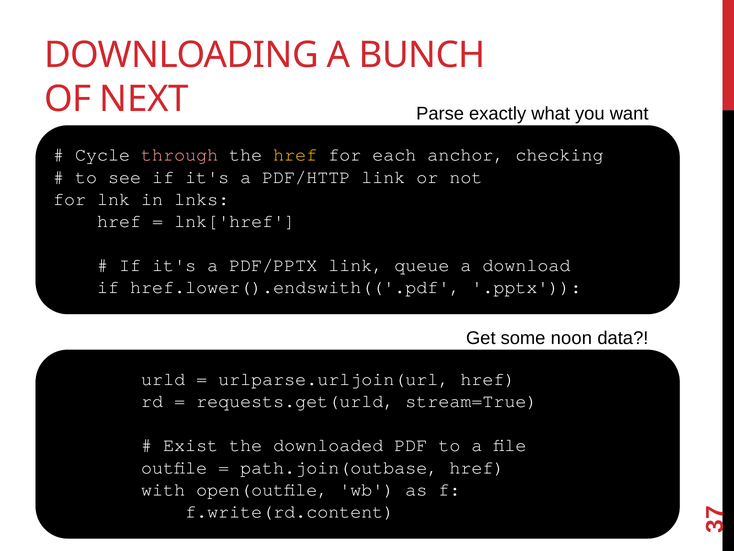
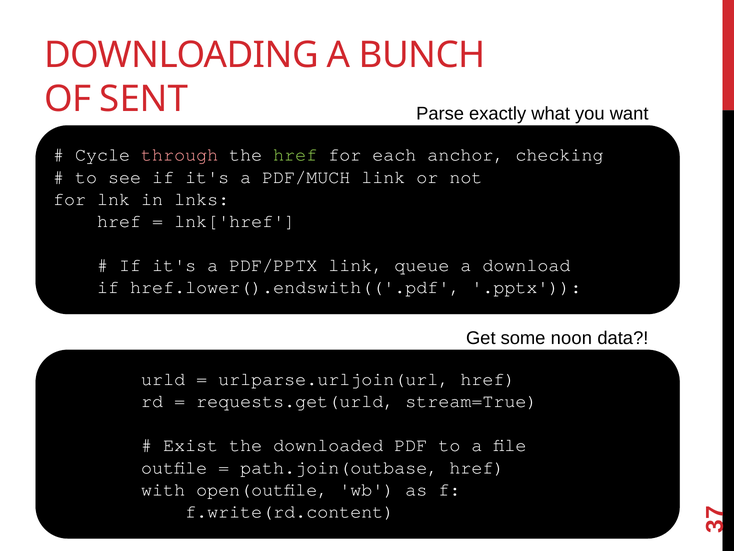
NEXT: NEXT -> SENT
href at (295, 155) colour: yellow -> light green
PDF/HTTP: PDF/HTTP -> PDF/MUCH
